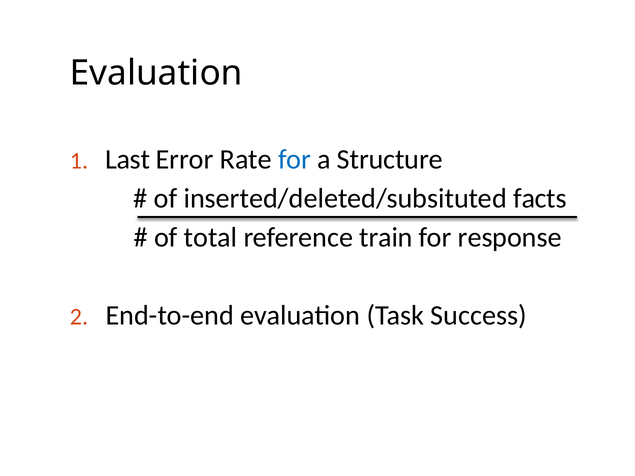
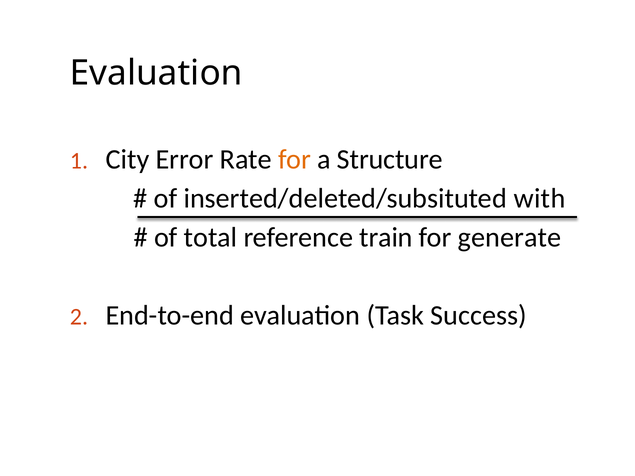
Last: Last -> City
for at (294, 160) colour: blue -> orange
facts: facts -> with
response: response -> generate
